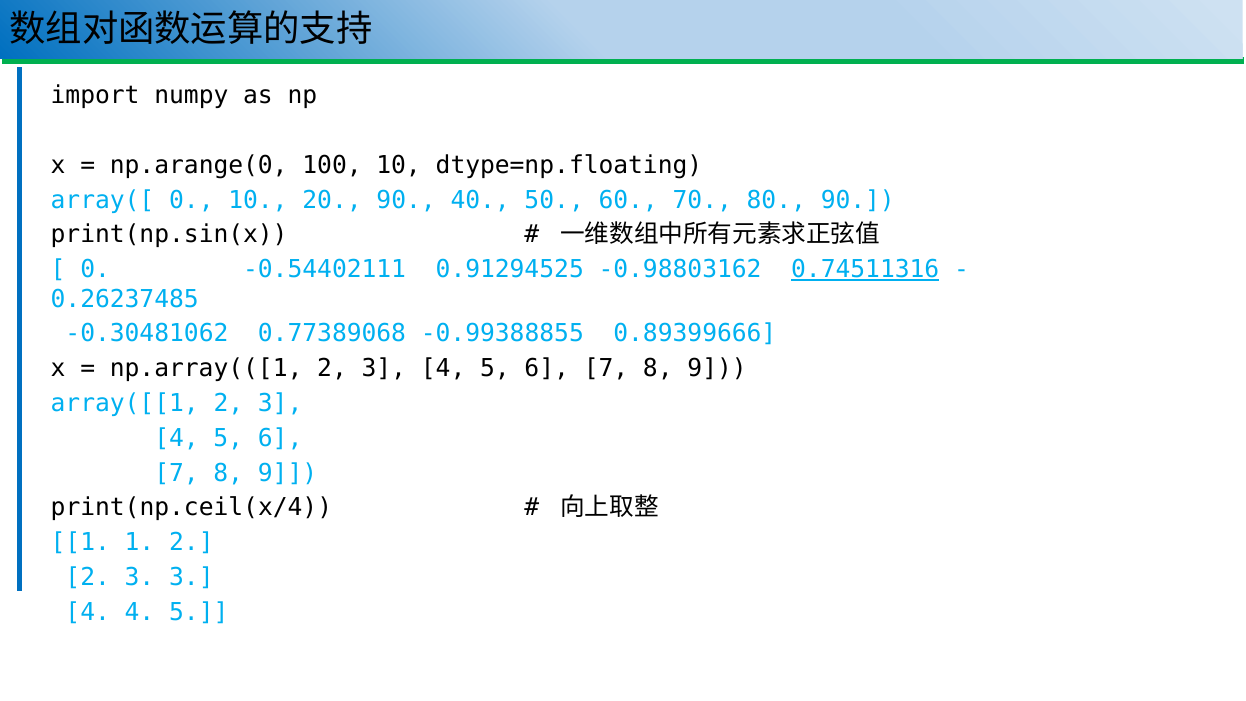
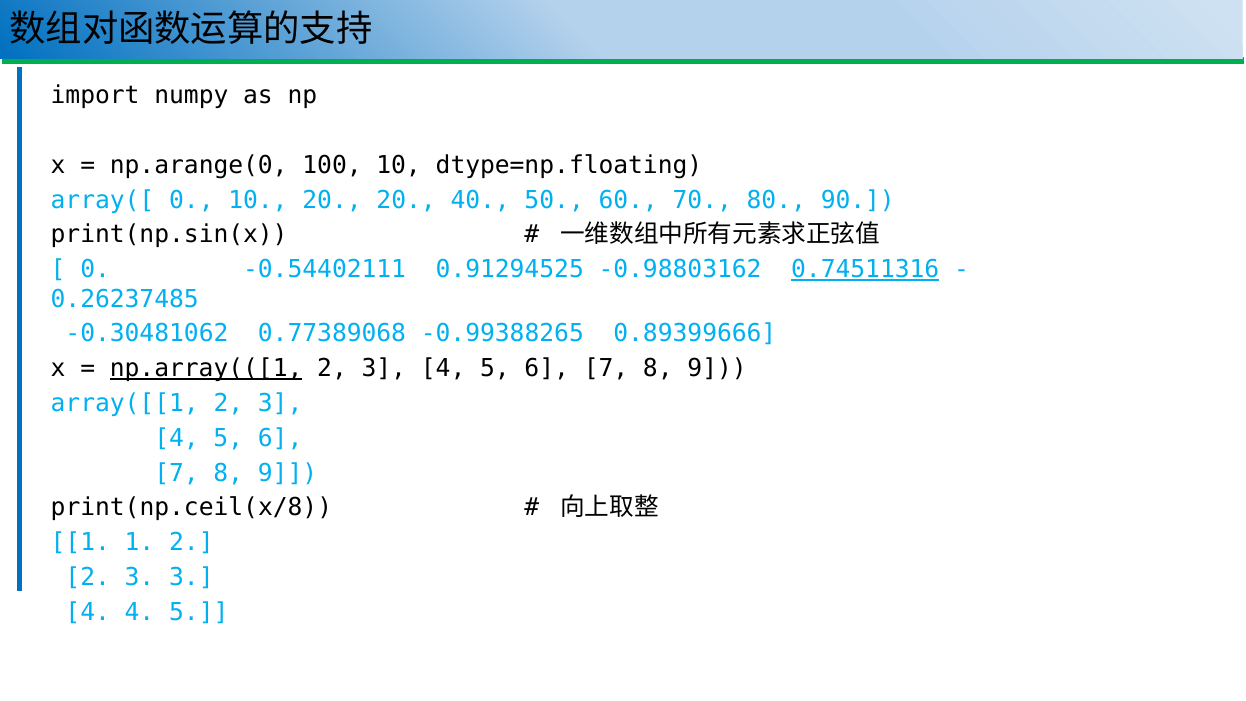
20 90: 90 -> 20
-0.99388855: -0.99388855 -> -0.99388265
np.array(([1 underline: none -> present
print(np.ceil(x/4: print(np.ceil(x/4 -> print(np.ceil(x/8
